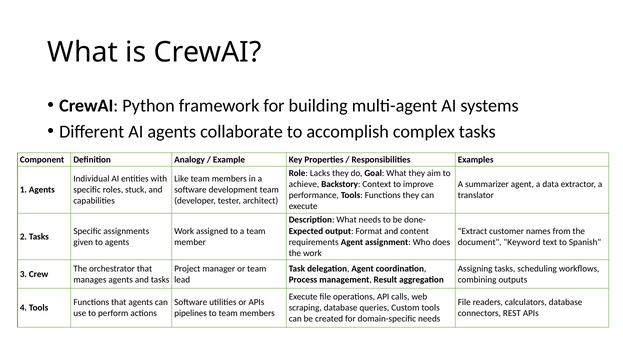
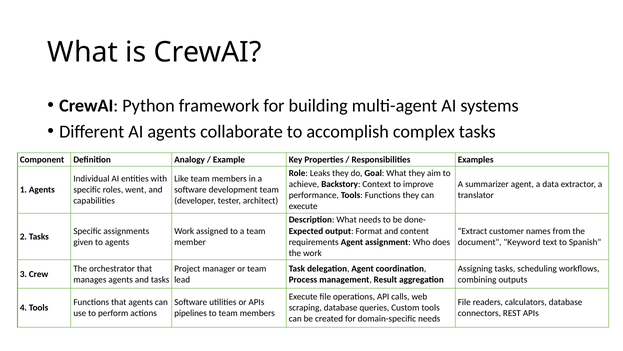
Lacks: Lacks -> Leaks
stuck: stuck -> went
